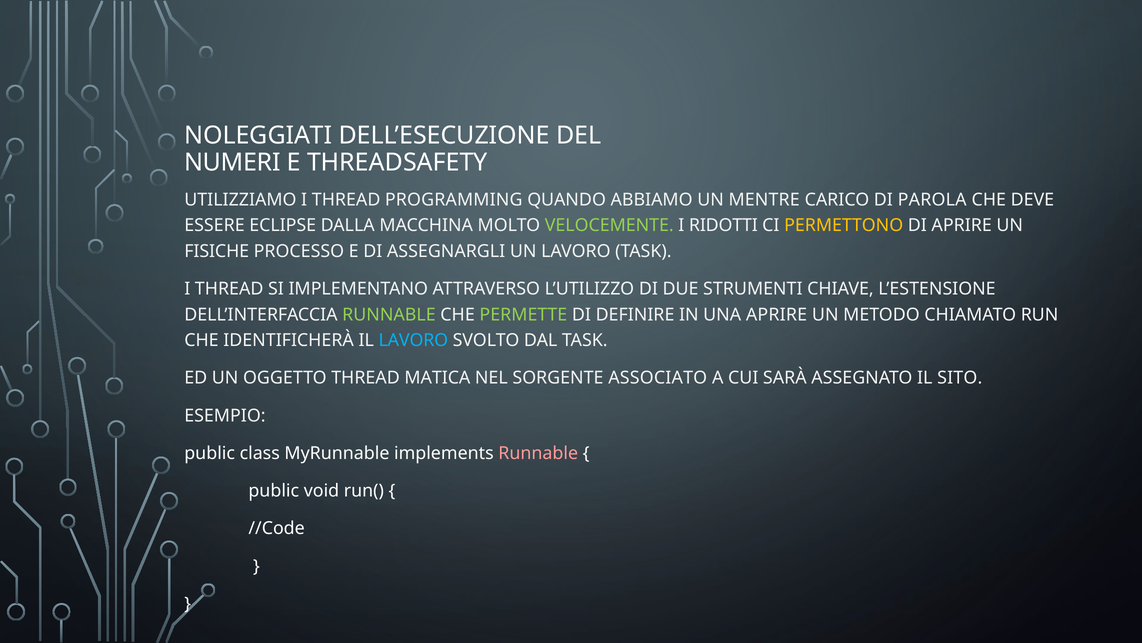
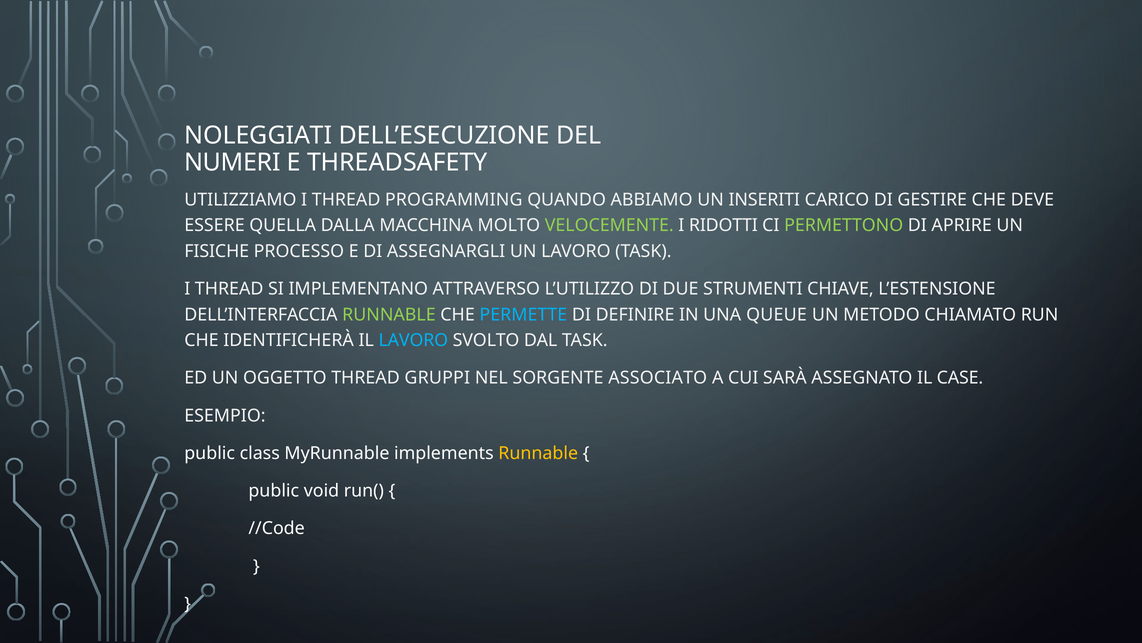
MENTRE: MENTRE -> INSERITI
PAROLA: PAROLA -> GESTIRE
ECLIPSE: ECLIPSE -> QUELLA
PERMETTONO colour: yellow -> light green
PERMETTE colour: light green -> light blue
UNA APRIRE: APRIRE -> QUEUE
MATICA: MATICA -> GRUPPI
SITO: SITO -> CASE
Runnable at (538, 453) colour: pink -> yellow
